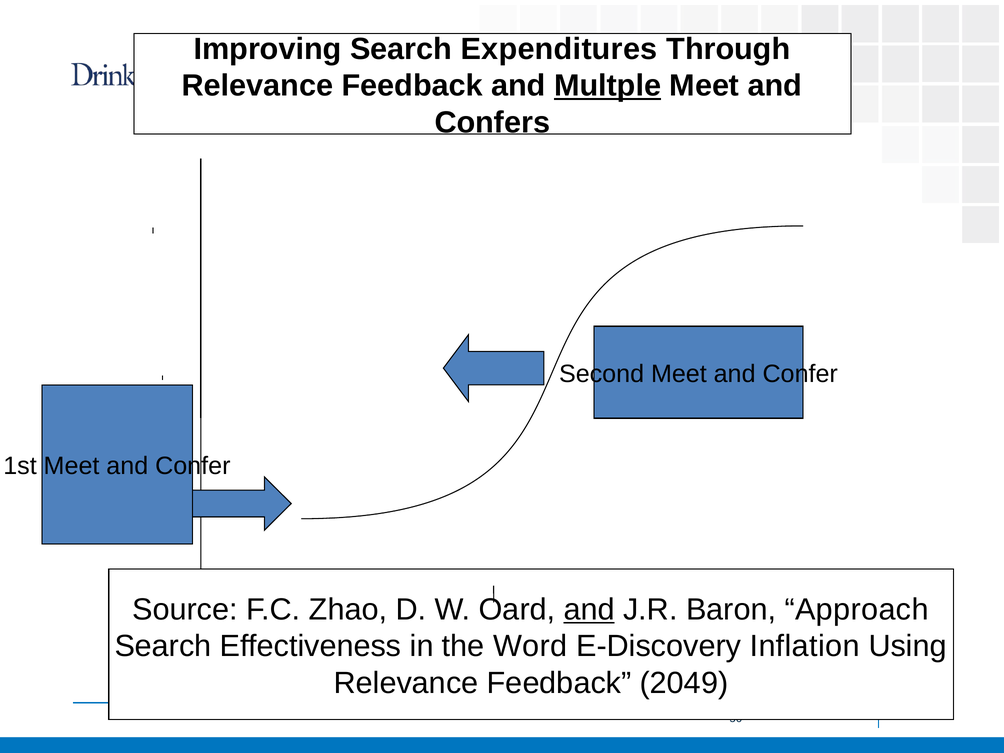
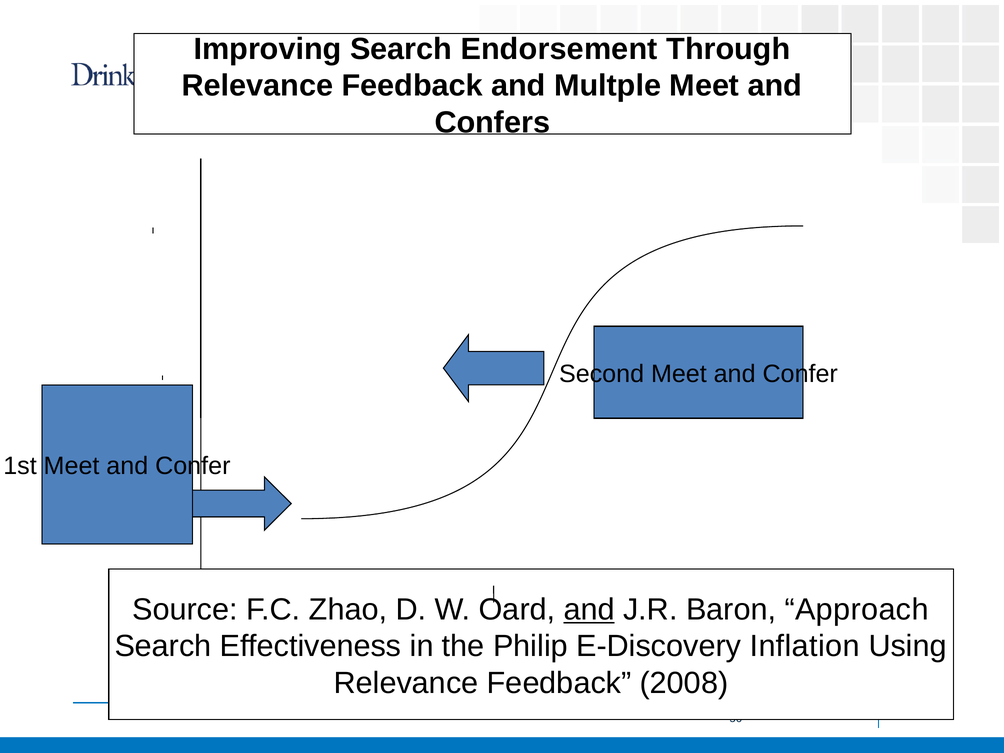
Expenditures: Expenditures -> Endorsement
Multple underline: present -> none
Word: Word -> Philip
2049: 2049 -> 2008
